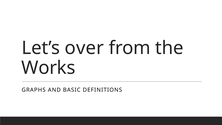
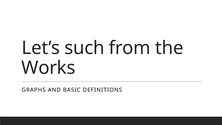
over: over -> such
